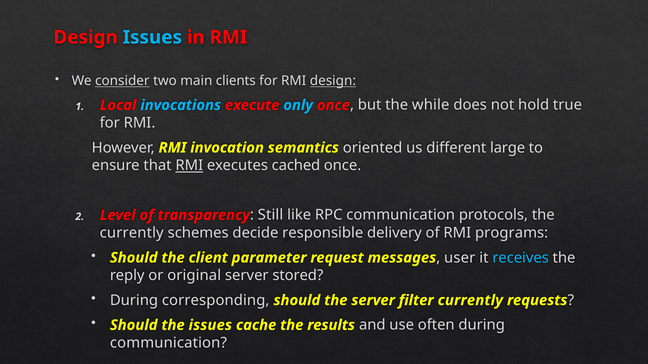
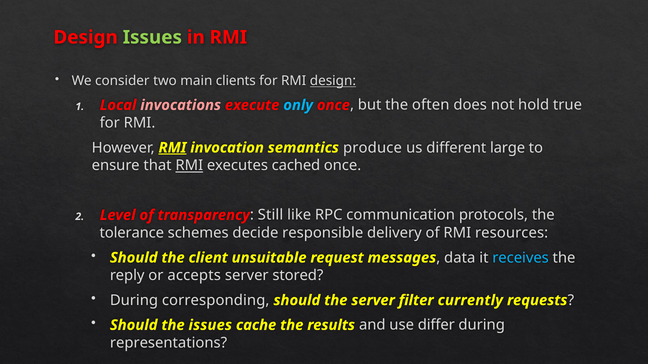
Issues at (152, 37) colour: light blue -> light green
consider underline: present -> none
invocations colour: light blue -> pink
while: while -> often
RMI at (172, 148) underline: none -> present
oriented: oriented -> produce
currently at (132, 233): currently -> tolerance
programs: programs -> resources
parameter: parameter -> unsuitable
user: user -> data
original: original -> accepts
often: often -> differ
communication at (168, 343): communication -> representations
